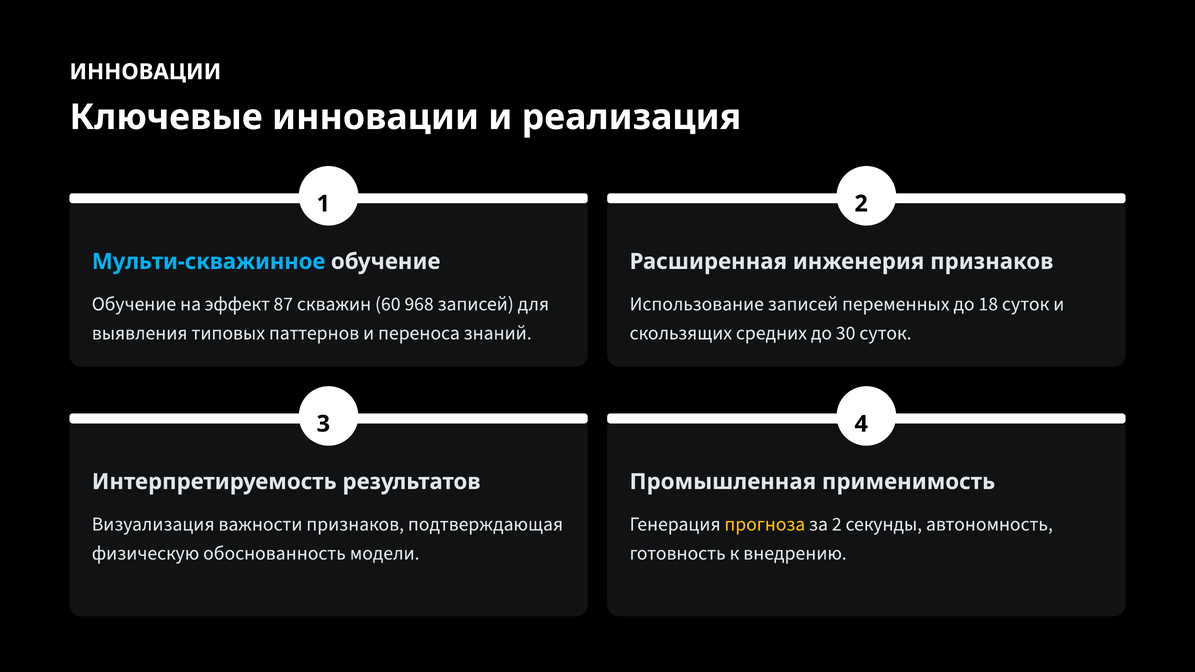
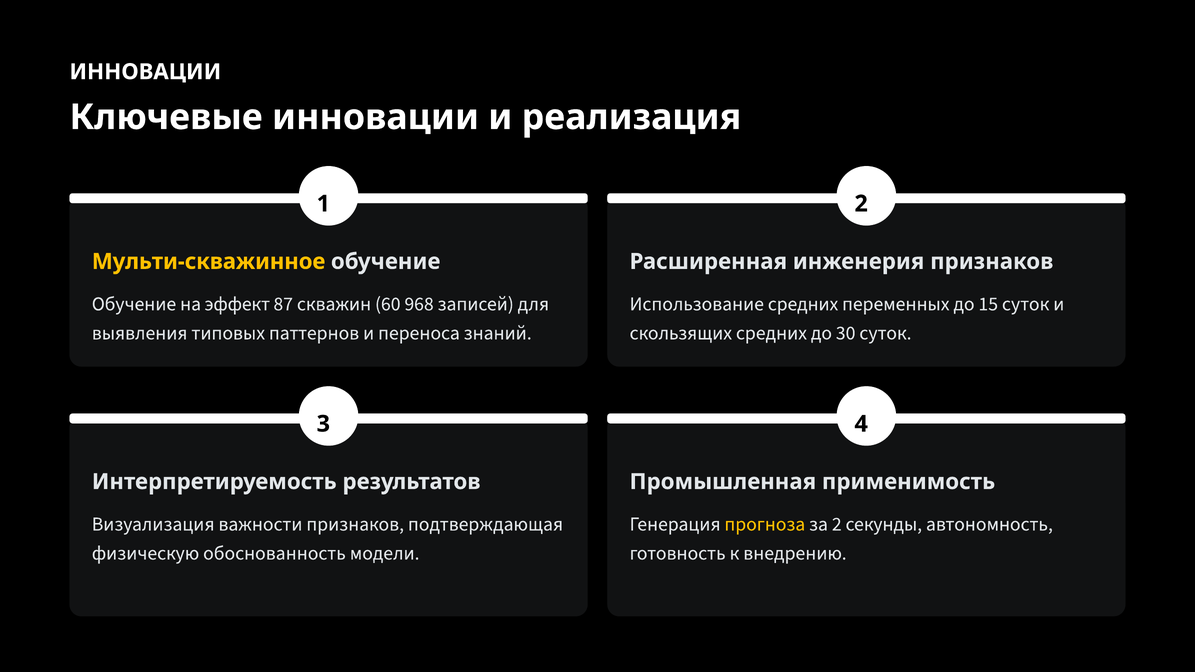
Мульти-скважинное colour: light blue -> yellow
Использование записей: записей -> средних
18: 18 -> 15
